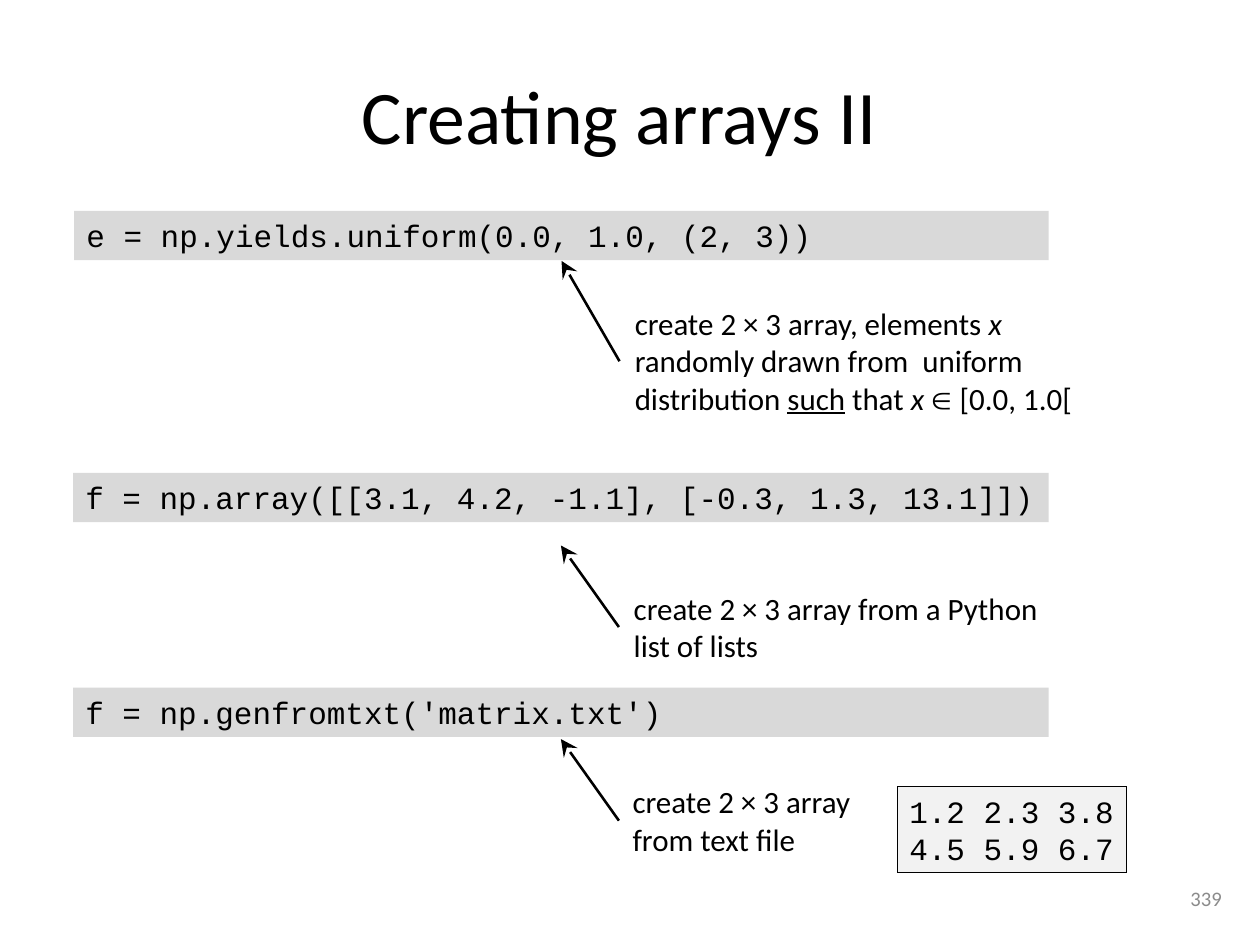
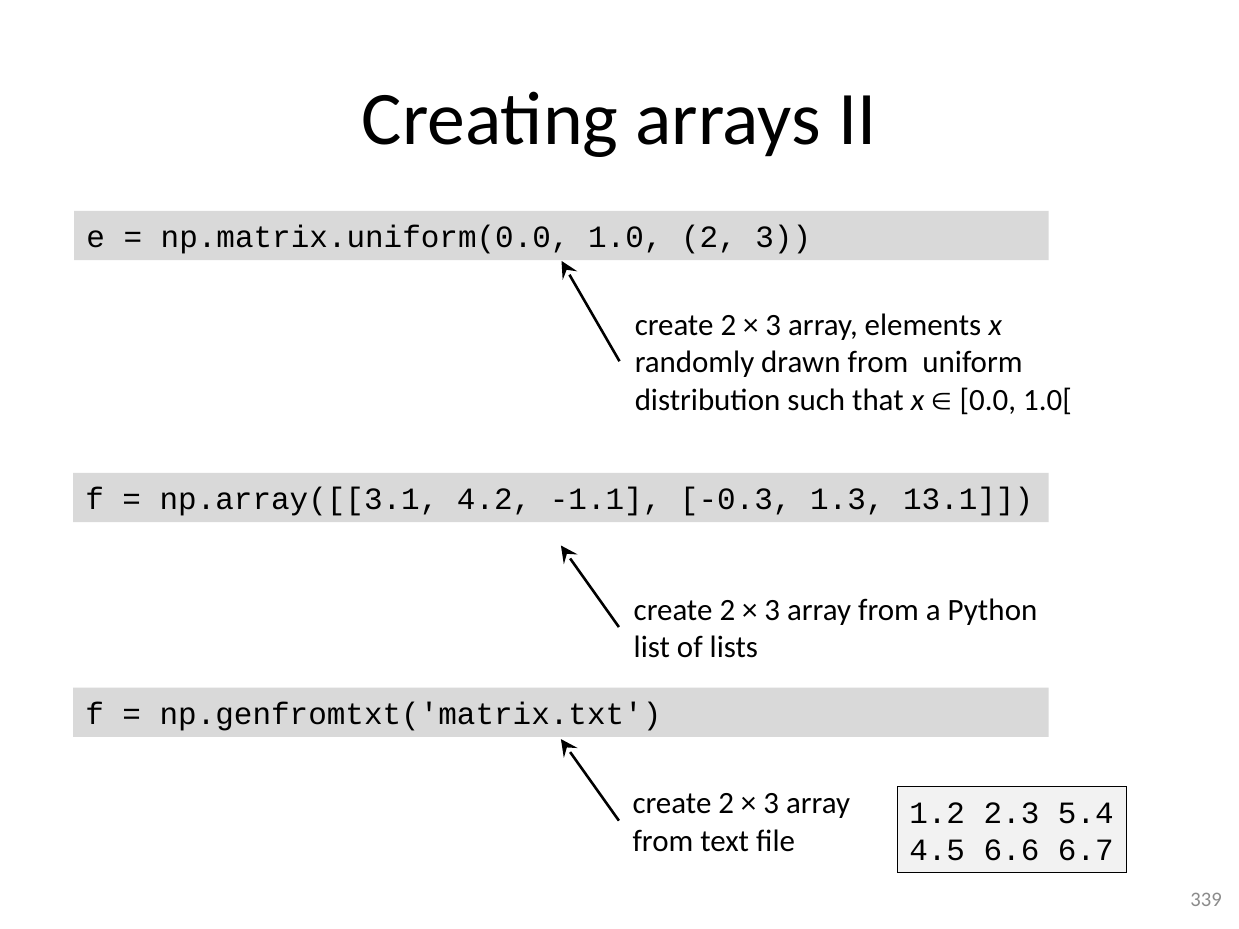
np.yields.uniform(0.0: np.yields.uniform(0.0 -> np.matrix.uniform(0.0
such underline: present -> none
3.8: 3.8 -> 5.4
5.9: 5.9 -> 6.6
